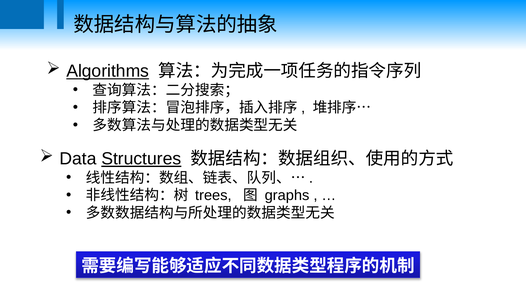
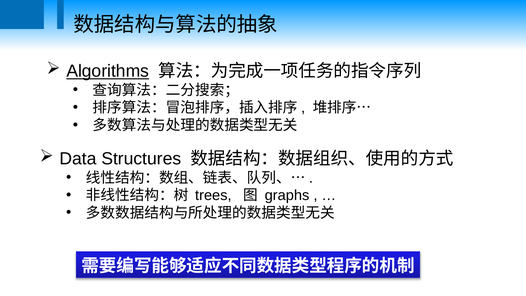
Structures underline: present -> none
